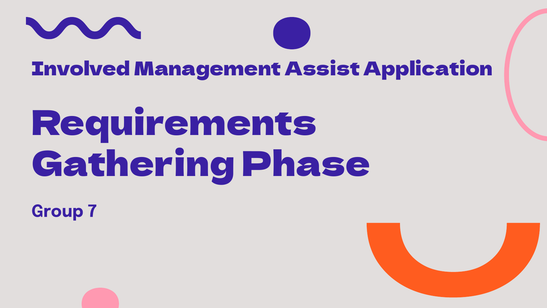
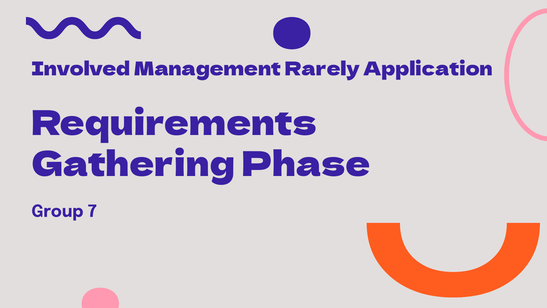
Assist: Assist -> Rarely
